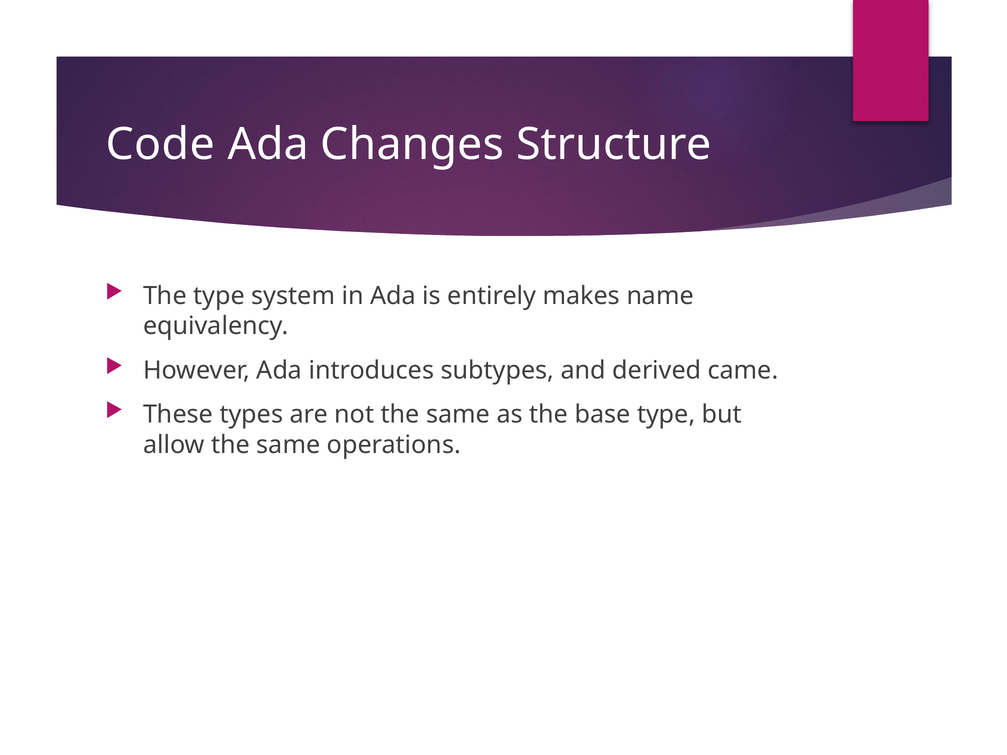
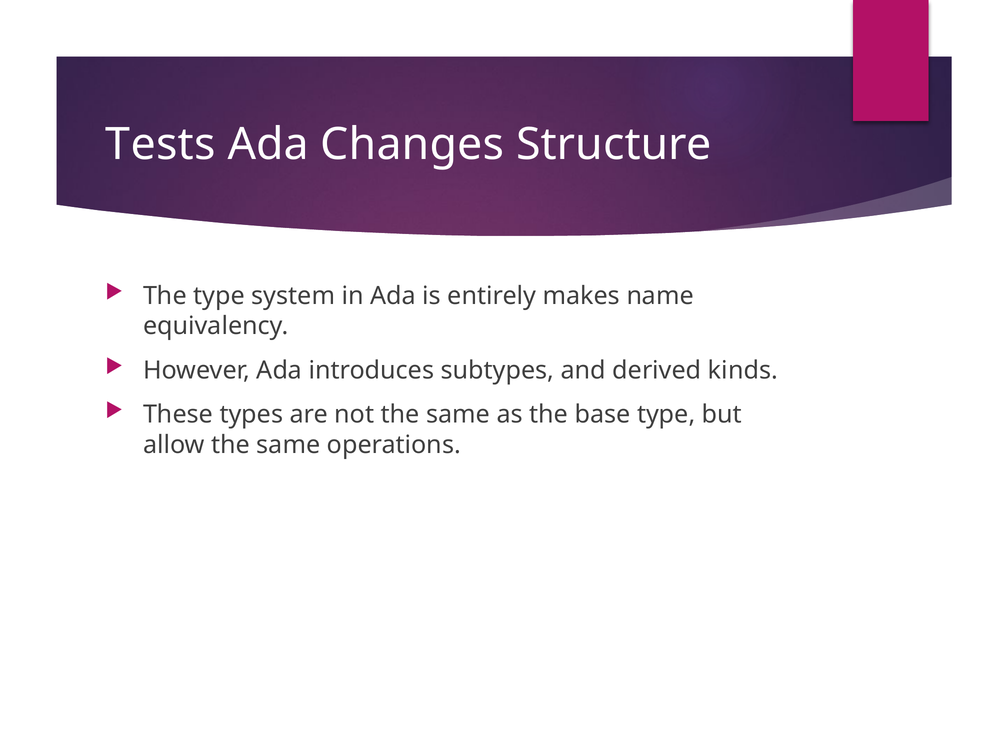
Code: Code -> Tests
came: came -> kinds
